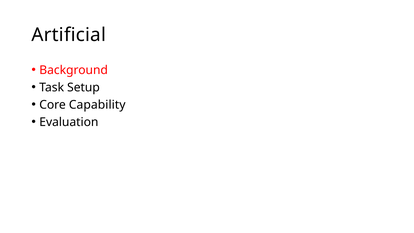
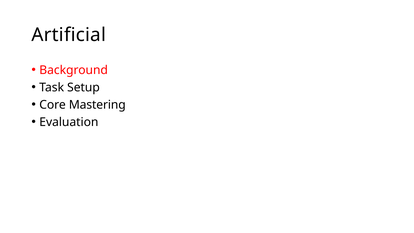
Capability: Capability -> Mastering
